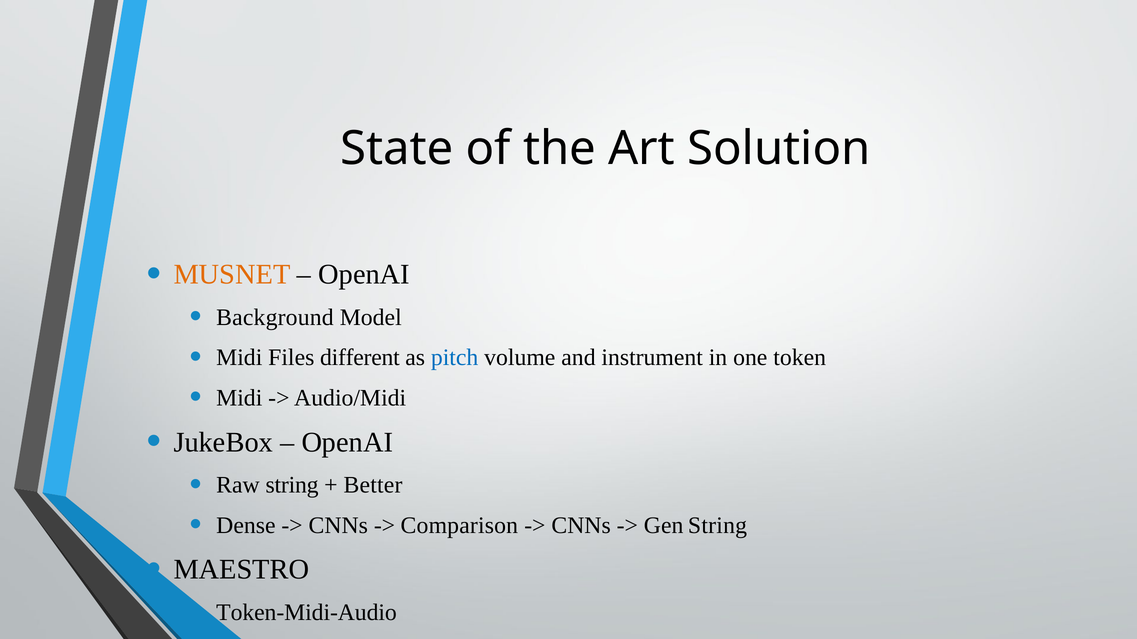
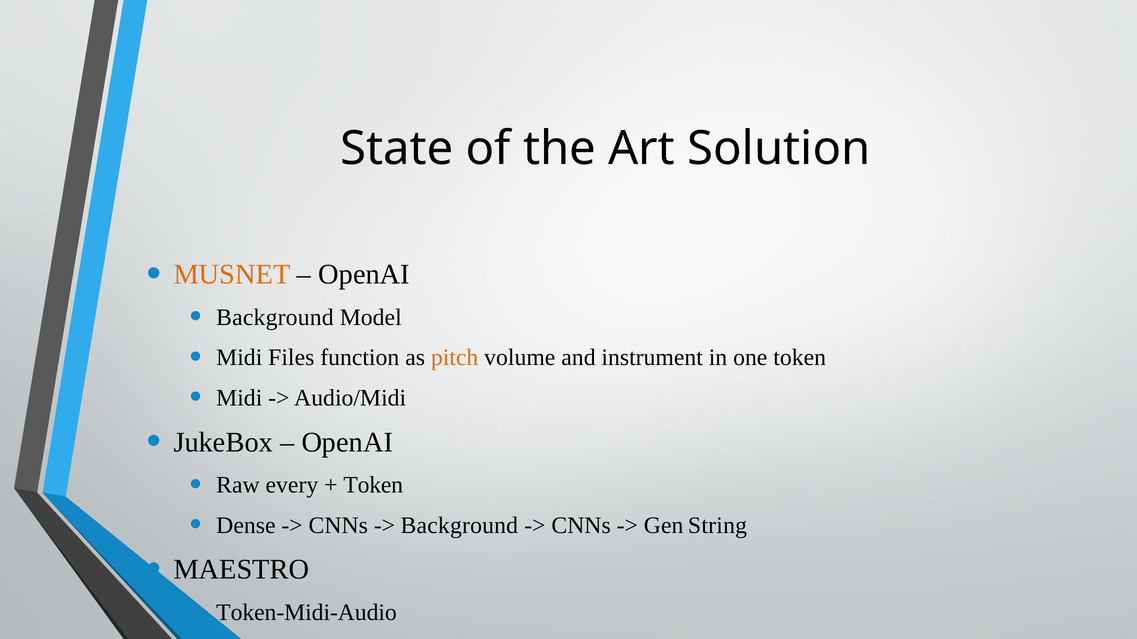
different: different -> function
pitch colour: blue -> orange
Raw string: string -> every
Better at (373, 485): Better -> Token
Comparison at (459, 526): Comparison -> Background
